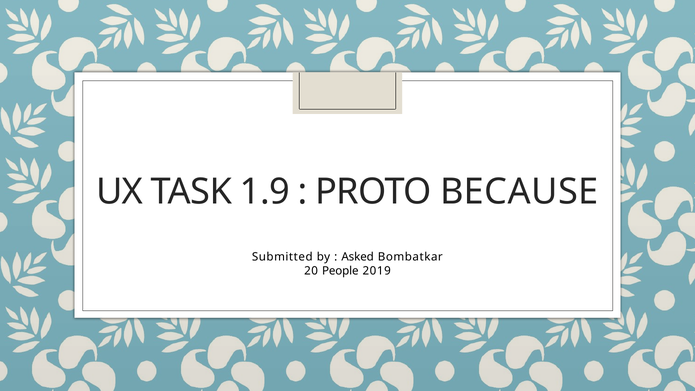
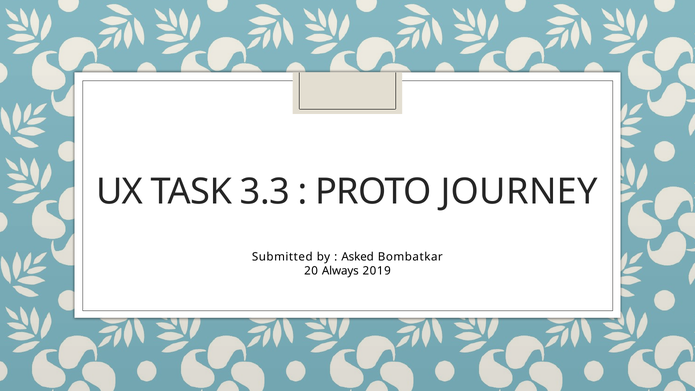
1.9: 1.9 -> 3.3
BECAUSE: BECAUSE -> JOURNEY
People: People -> Always
